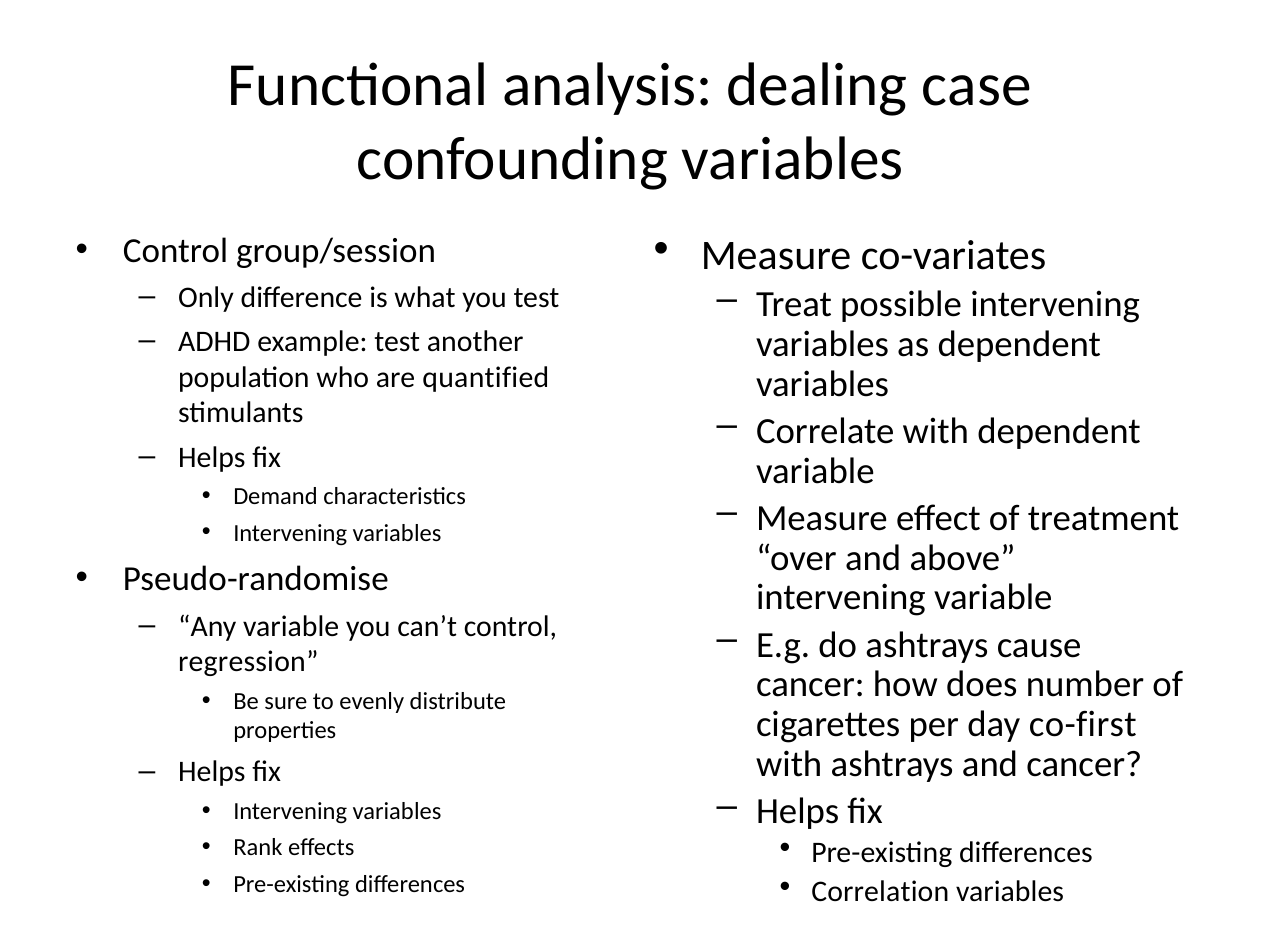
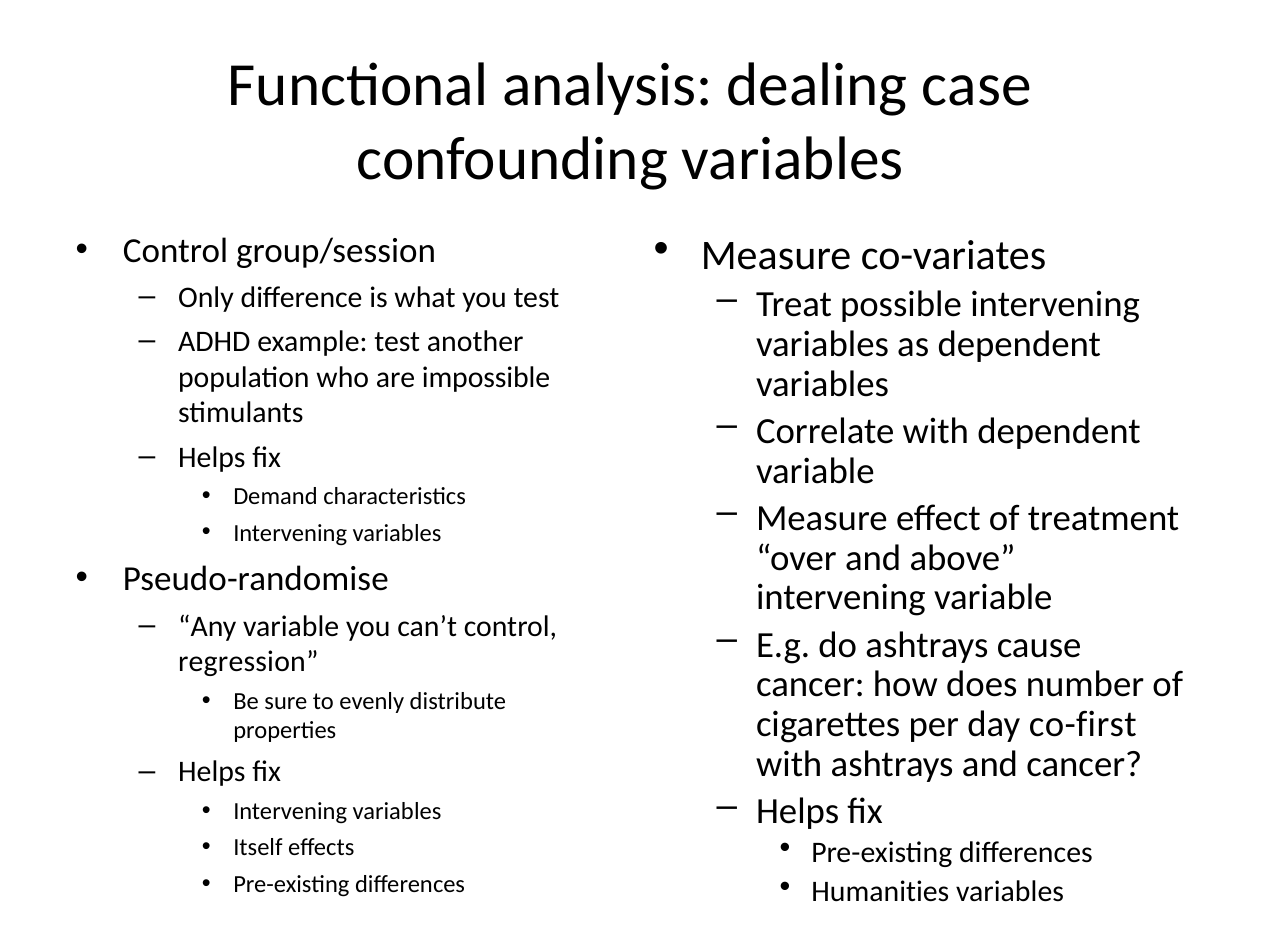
quantified: quantified -> impossible
Rank: Rank -> Itself
Correlation: Correlation -> Humanities
